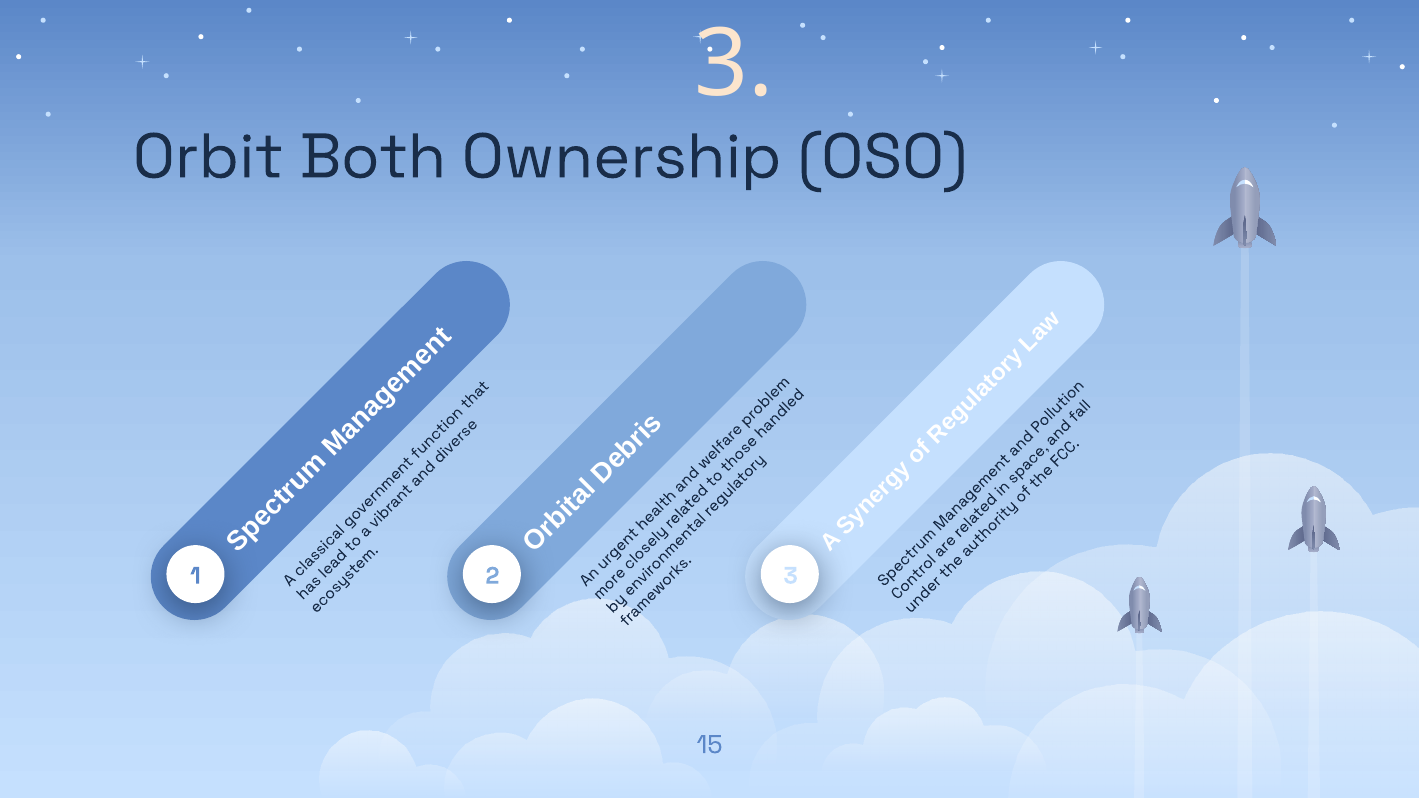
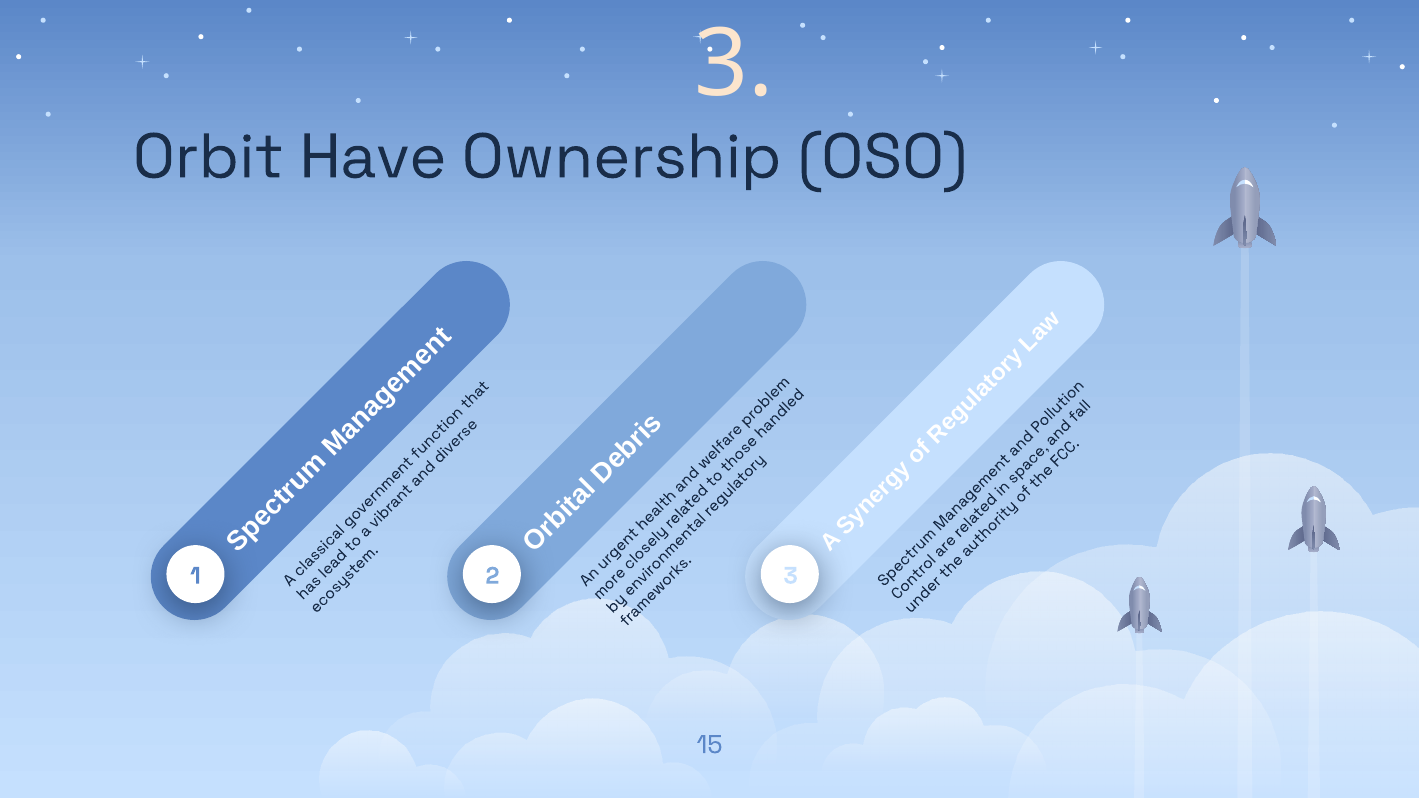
Both: Both -> Have
